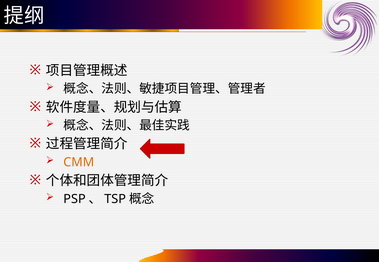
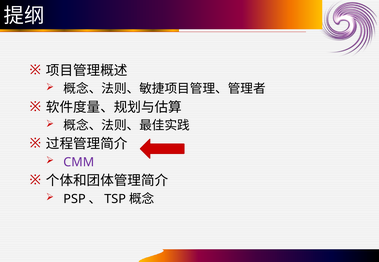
CMM colour: orange -> purple
